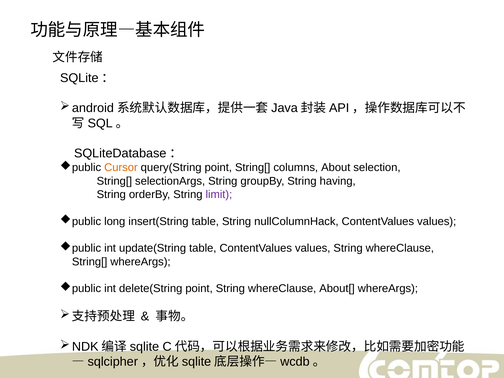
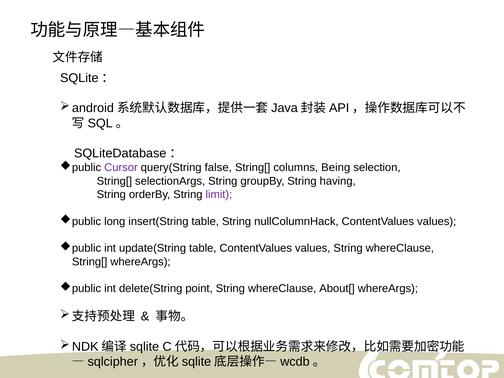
Cursor colour: orange -> purple
query(String point: point -> false
About: About -> Being
